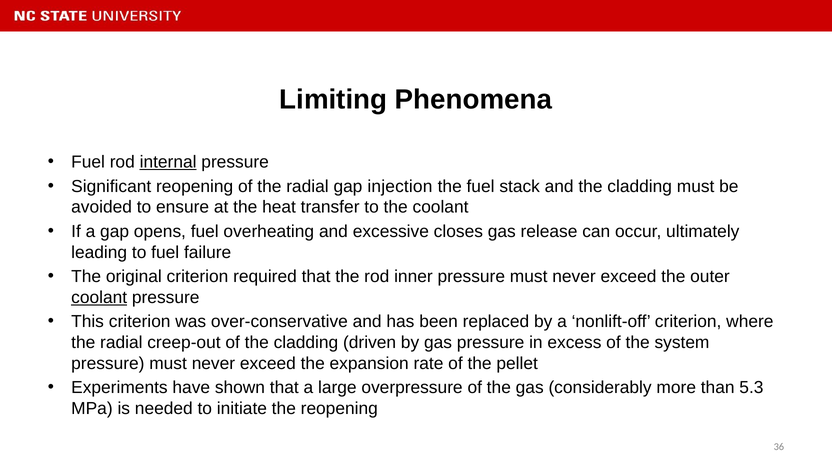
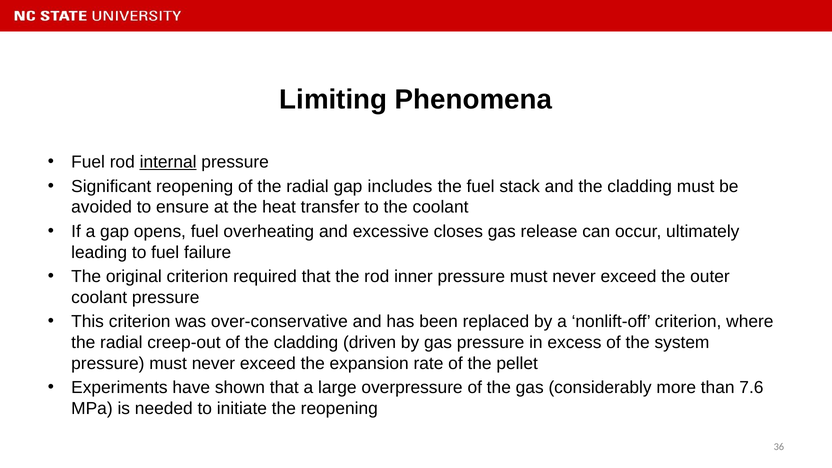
injection: injection -> includes
coolant at (99, 297) underline: present -> none
5.3: 5.3 -> 7.6
